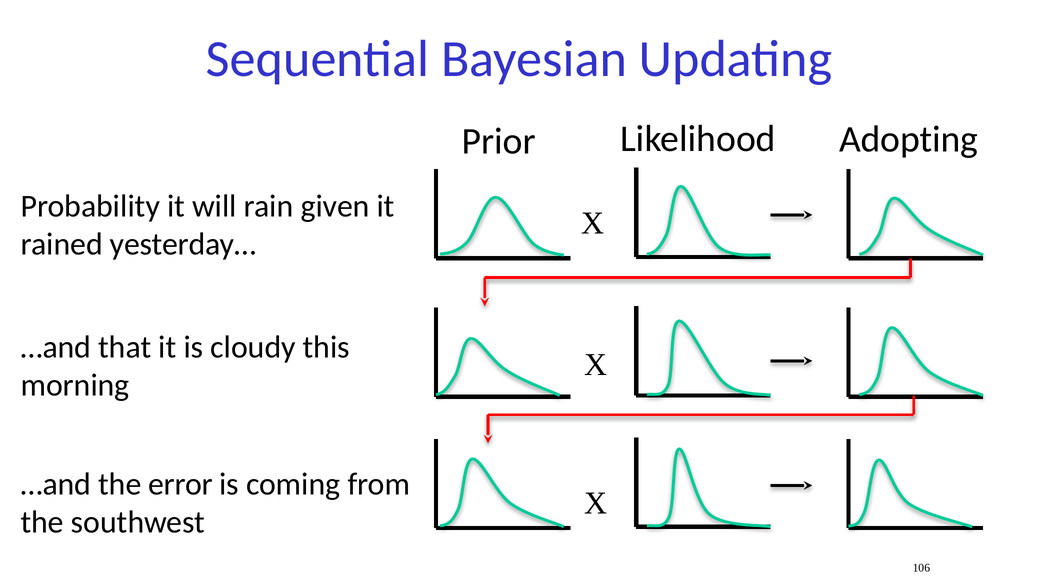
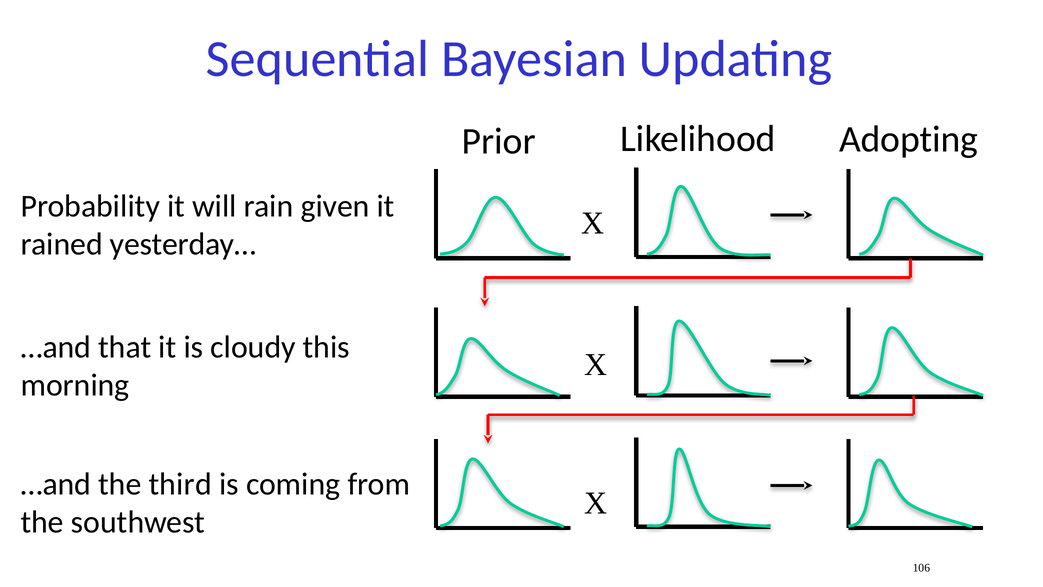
error: error -> third
